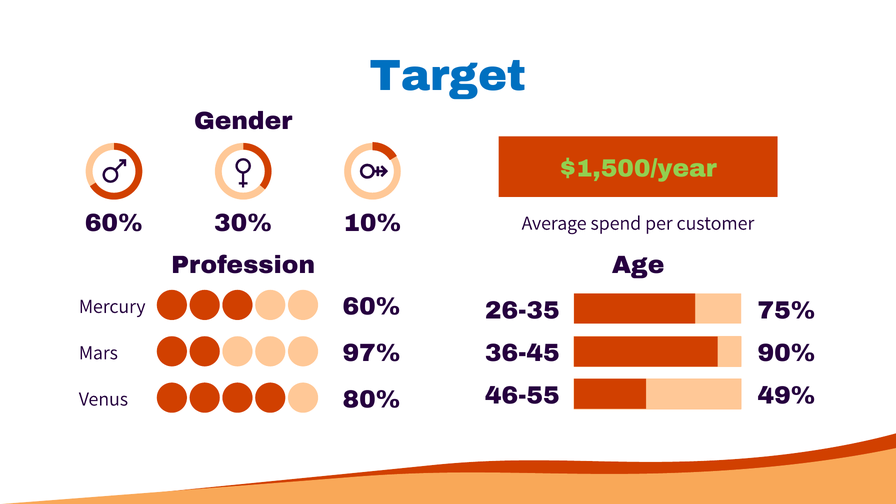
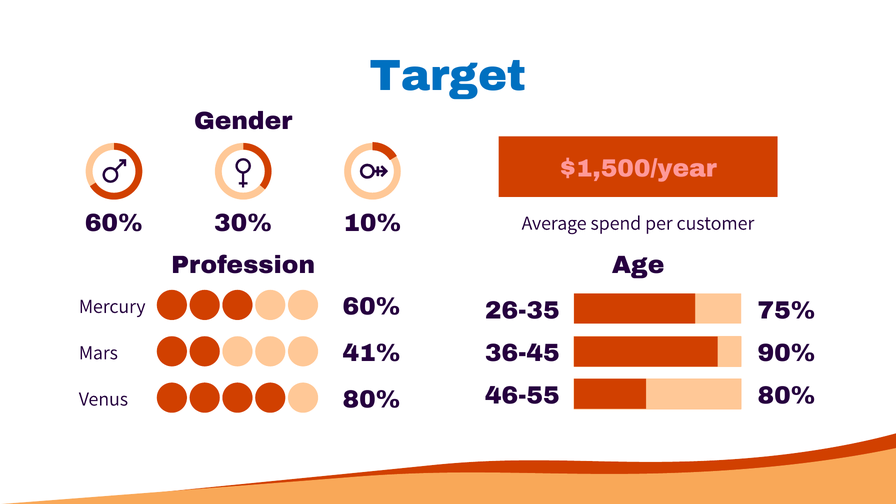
$1,500/year colour: light green -> pink
97%: 97% -> 41%
49% at (787, 396): 49% -> 80%
